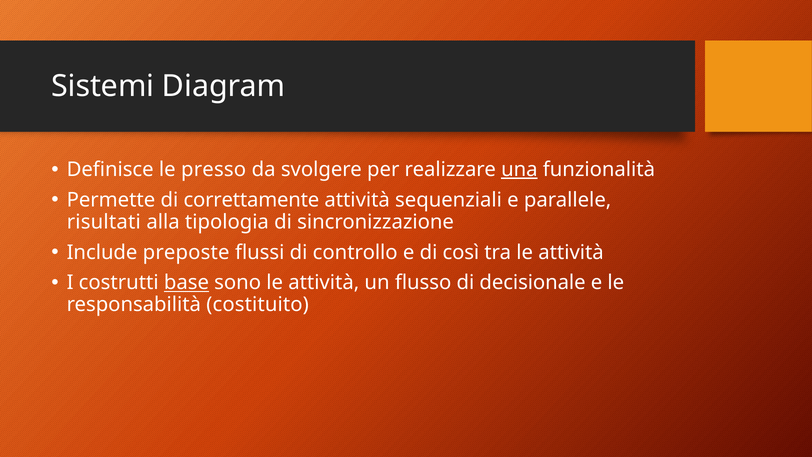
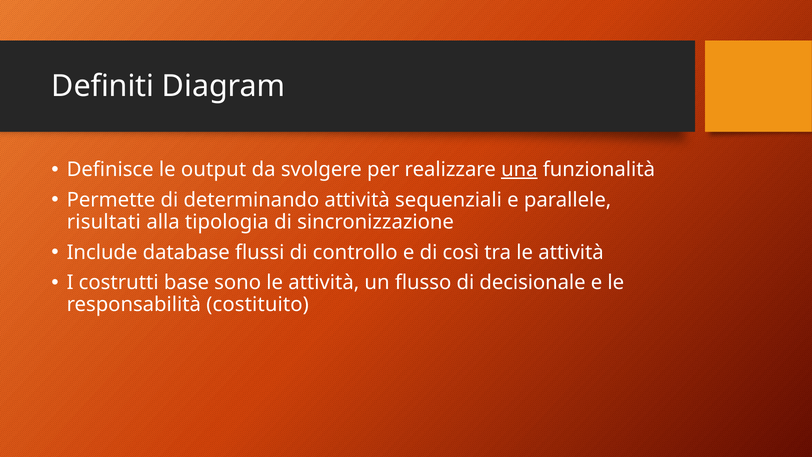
Sistemi: Sistemi -> Definiti
presso: presso -> output
correttamente: correttamente -> determinando
preposte: preposte -> database
base underline: present -> none
